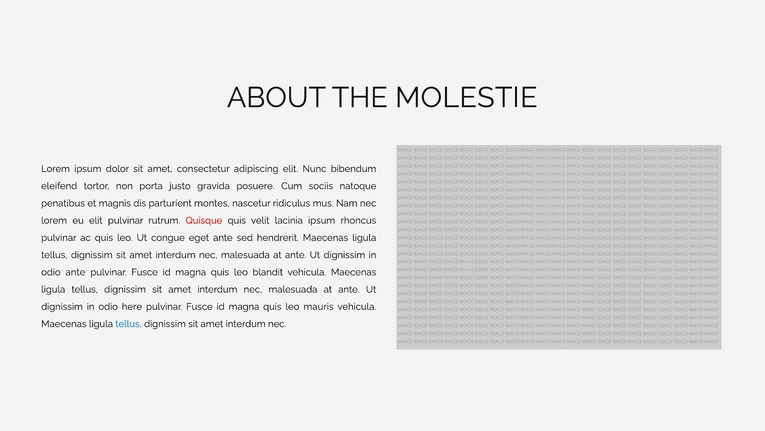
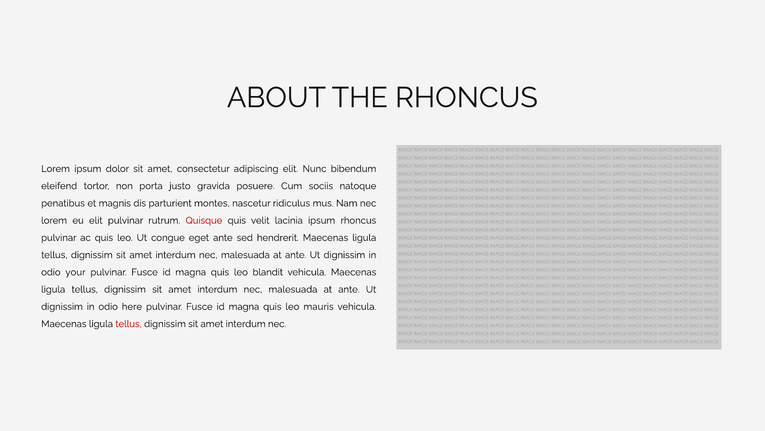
THE MOLESTIE: MOLESTIE -> RHONCUS
odio ante: ante -> your
tellus at (129, 323) colour: blue -> red
